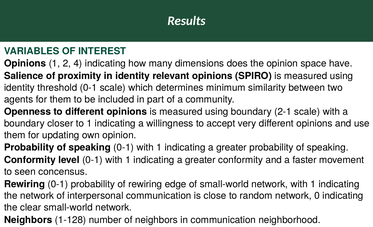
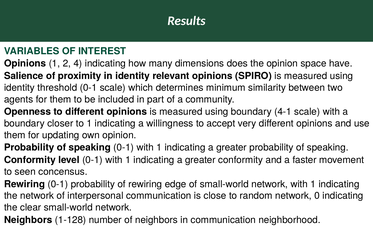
2-1: 2-1 -> 4-1
